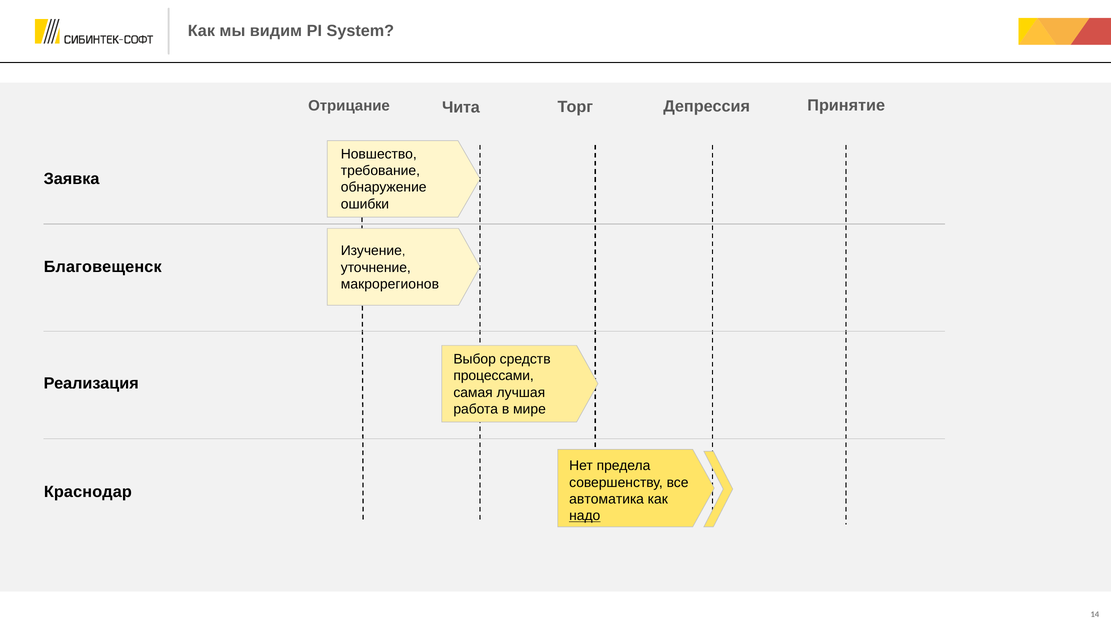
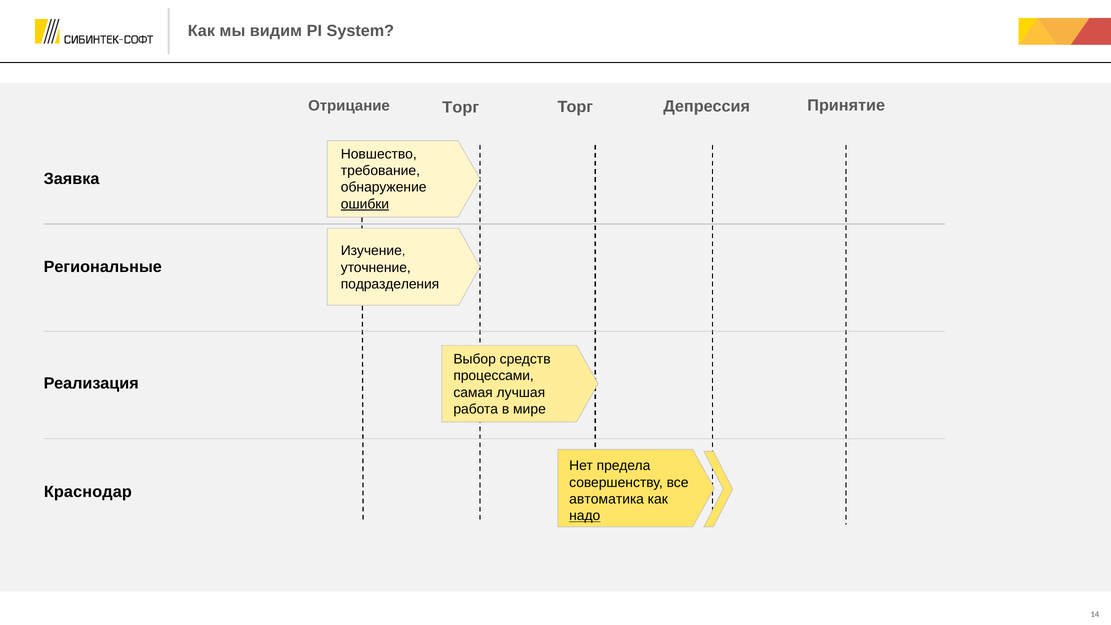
Отрицание Чита: Чита -> Торг
ошибки underline: none -> present
Благовещенск: Благовещенск -> Региональные
макрорегионов: макрорегионов -> подразделения
